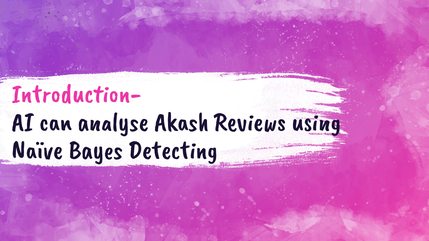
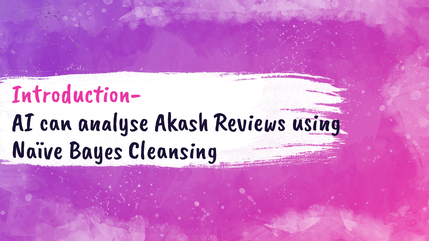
Detecting: Detecting -> Cleansing
